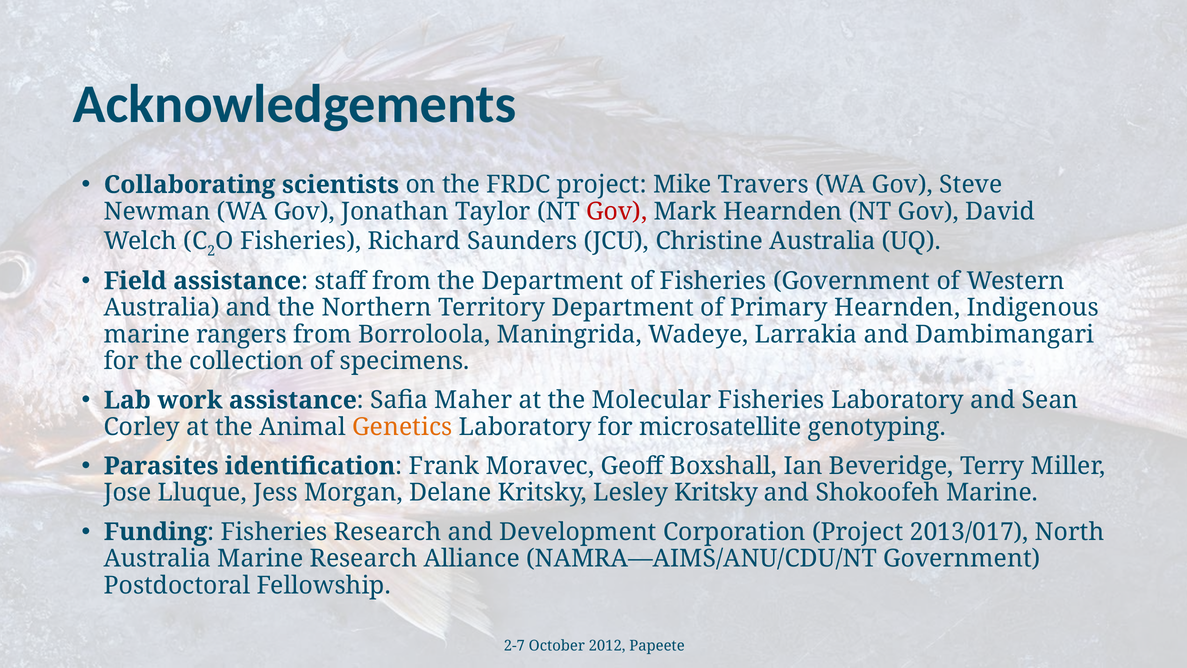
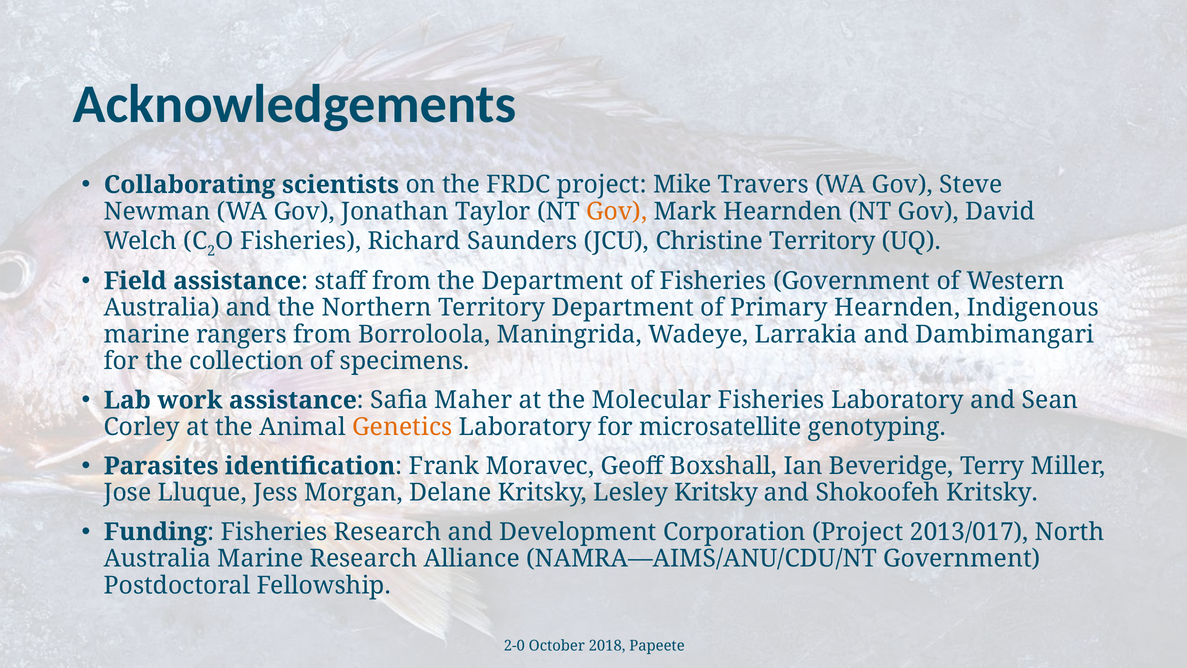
Gov at (617, 211) colour: red -> orange
Christine Australia: Australia -> Territory
Shokoofeh Marine: Marine -> Kritsky
2-7: 2-7 -> 2-0
2012: 2012 -> 2018
